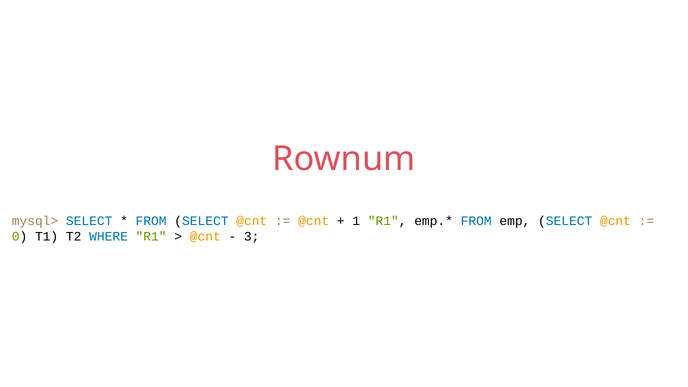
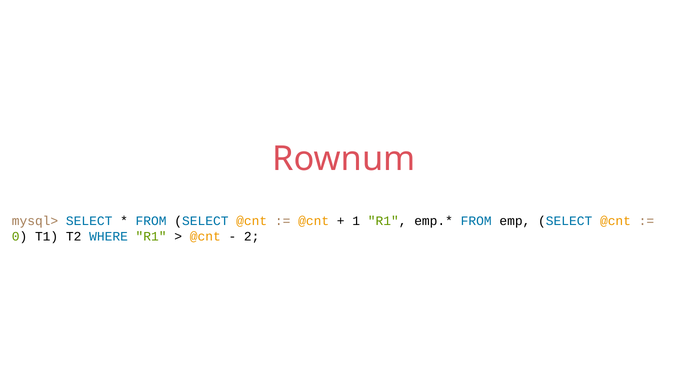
3: 3 -> 2
